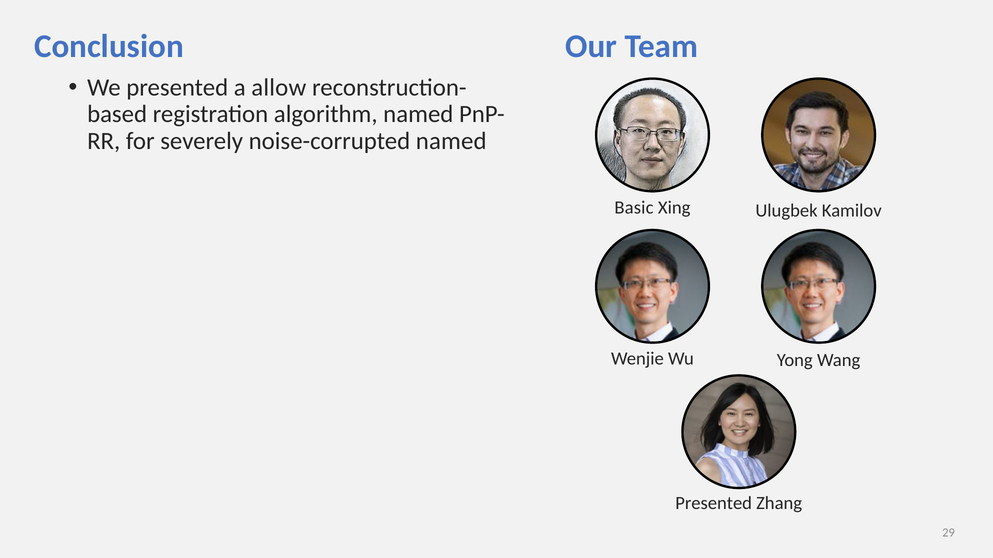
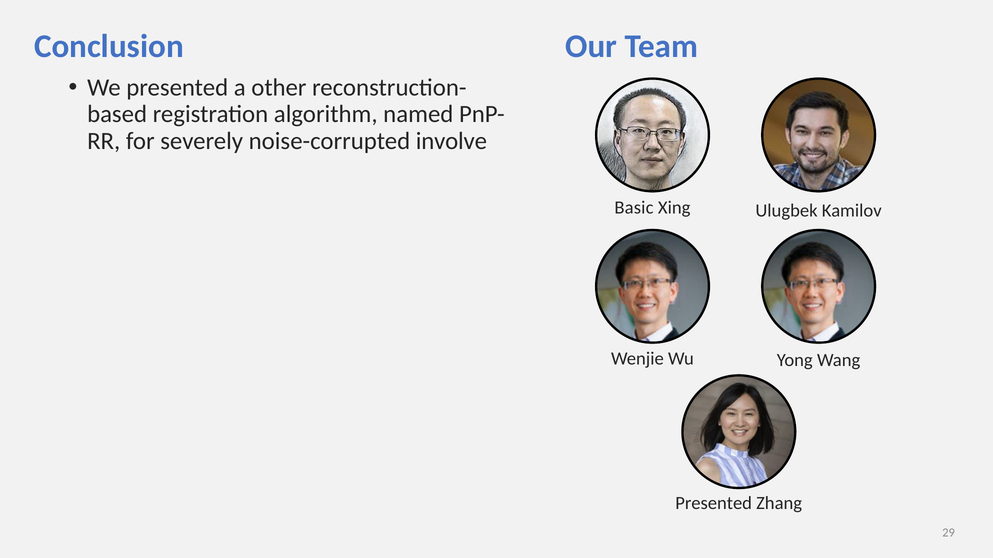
allow: allow -> other
noise-corrupted named: named -> involve
